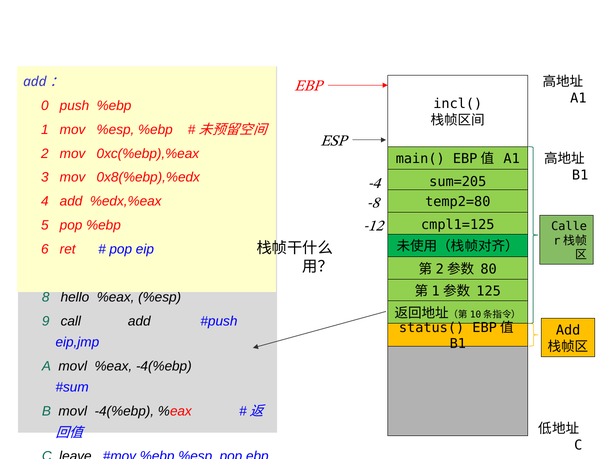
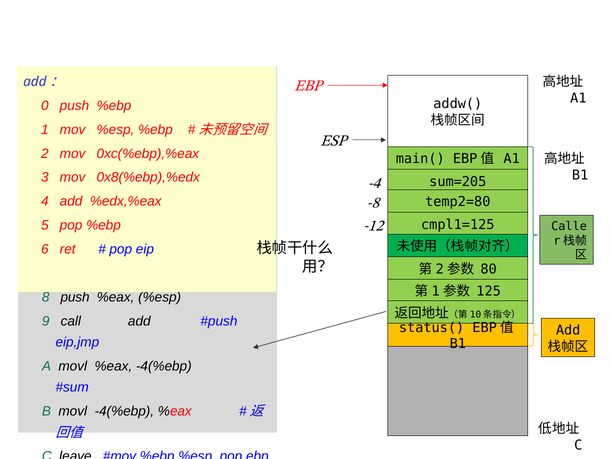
incl(: incl( -> addw(
8 hello: hello -> push
